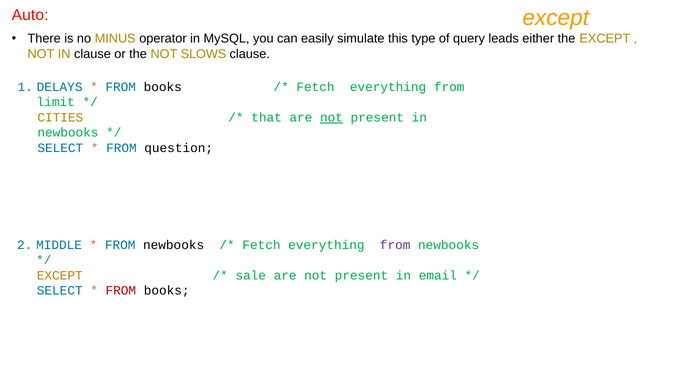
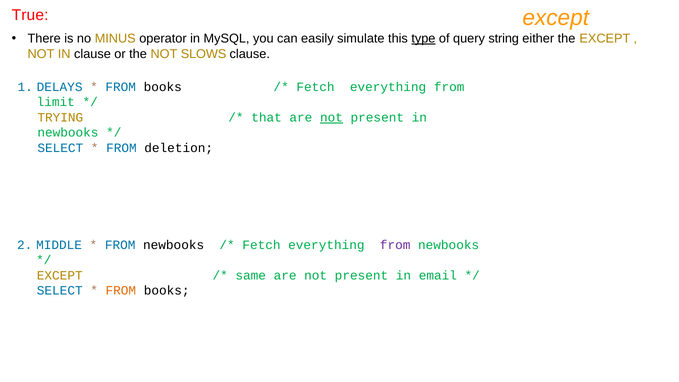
Auto: Auto -> True
type underline: none -> present
leads: leads -> string
CITIES: CITIES -> TRYING
question: question -> deletion
sale: sale -> same
FROM at (121, 291) colour: red -> orange
